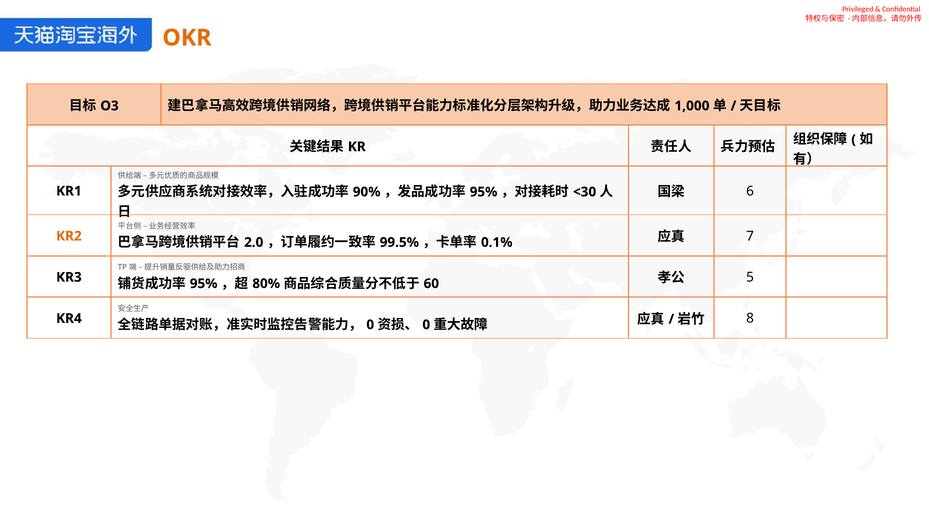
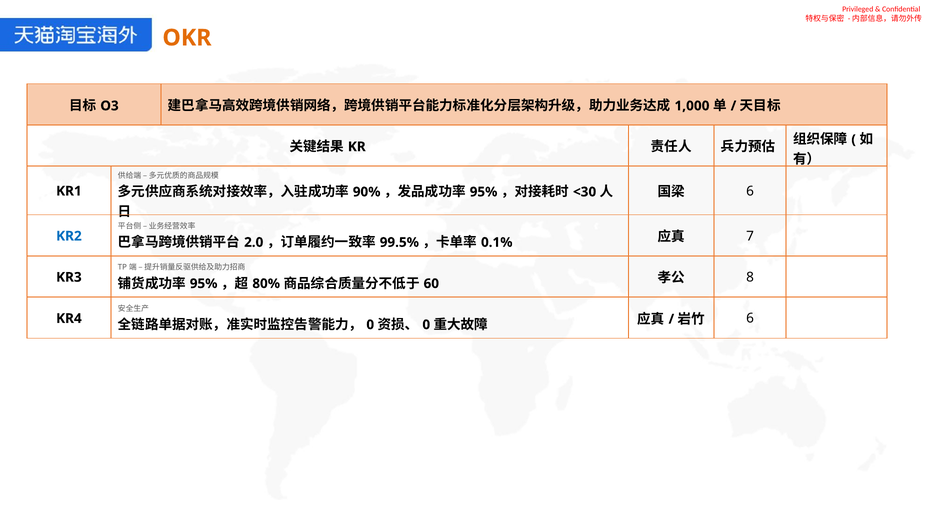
KR2 colour: orange -> blue
5: 5 -> 8
8 at (750, 318): 8 -> 6
